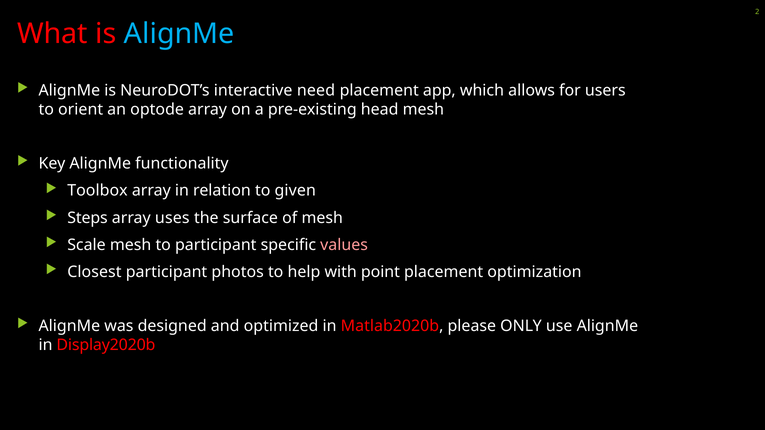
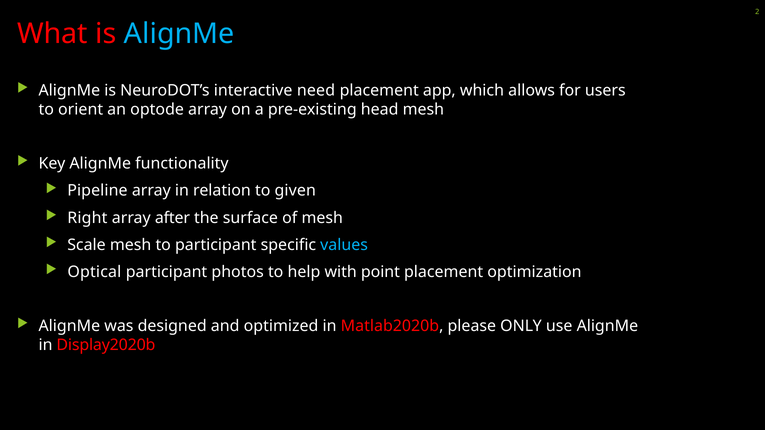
Toolbox: Toolbox -> Pipeline
Steps: Steps -> Right
uses: uses -> after
values colour: pink -> light blue
Closest: Closest -> Optical
